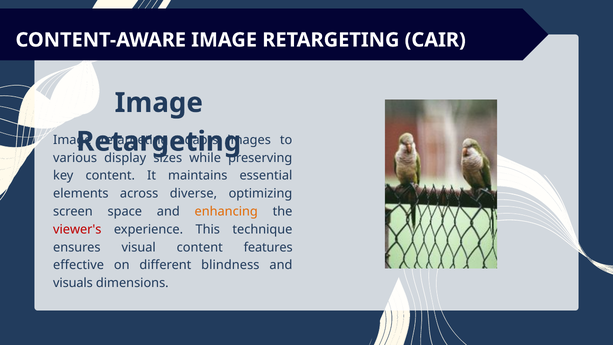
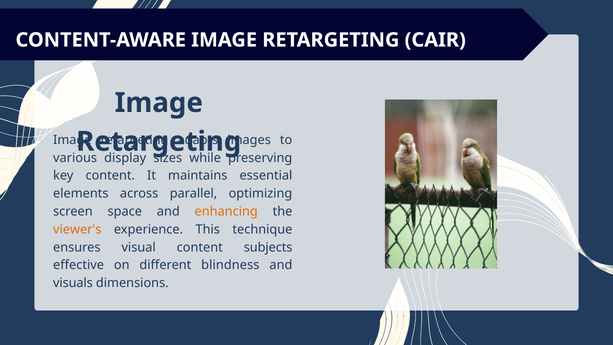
diverse: diverse -> parallel
viewer's colour: red -> orange
features: features -> subjects
